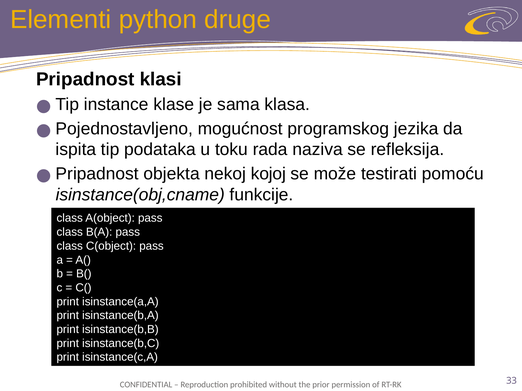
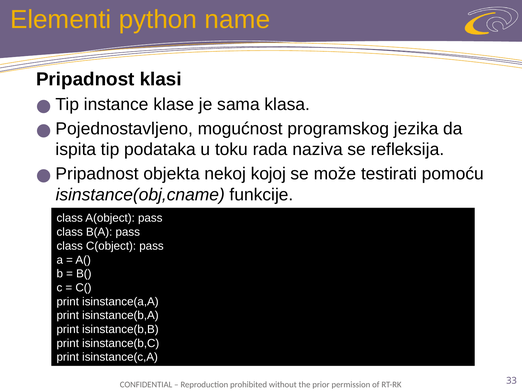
druge: druge -> name
